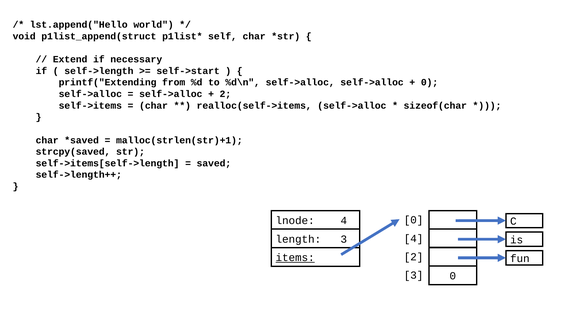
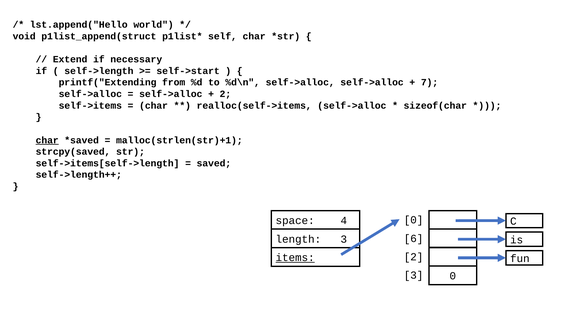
0 at (430, 82): 0 -> 7
char at (47, 140) underline: none -> present
lnode: lnode -> space
4 at (414, 238): 4 -> 6
